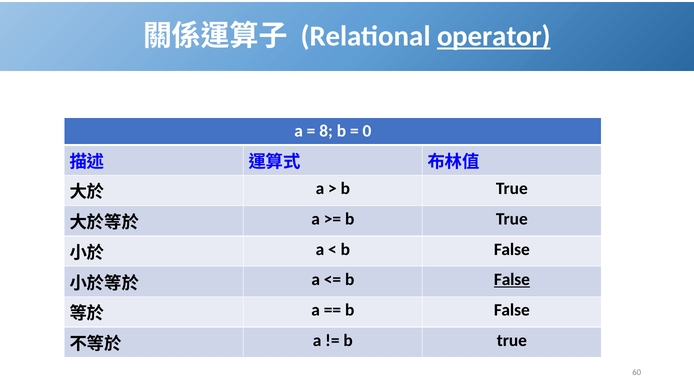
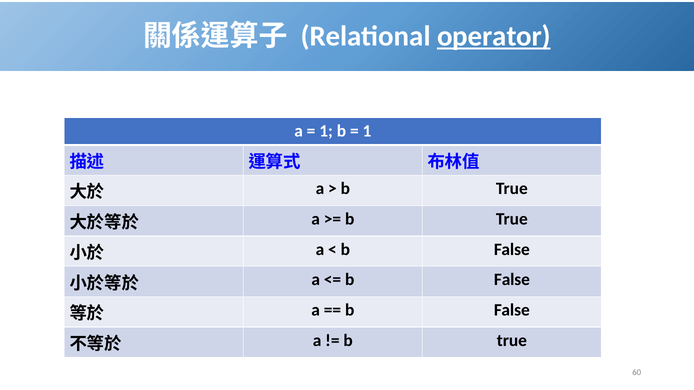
8 at (326, 131): 8 -> 1
0 at (367, 131): 0 -> 1
False at (512, 280) underline: present -> none
